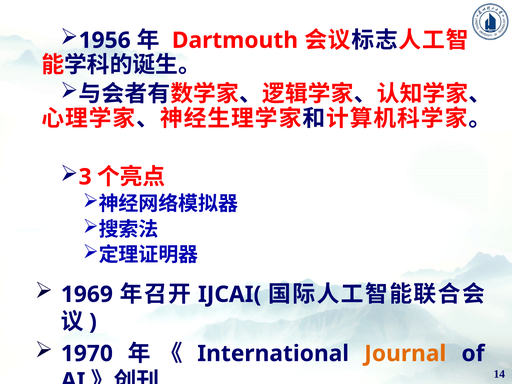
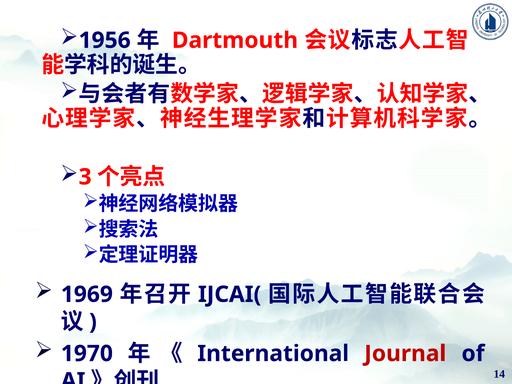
Journal colour: orange -> red
